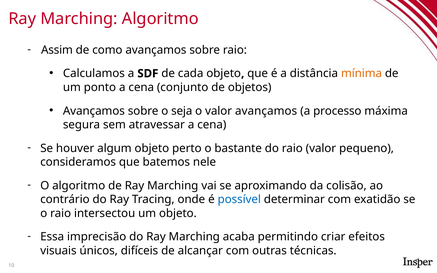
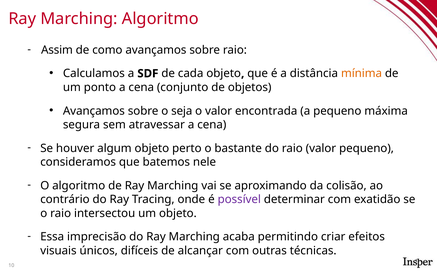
valor avançamos: avançamos -> encontrada
a processo: processo -> pequeno
possível colour: blue -> purple
